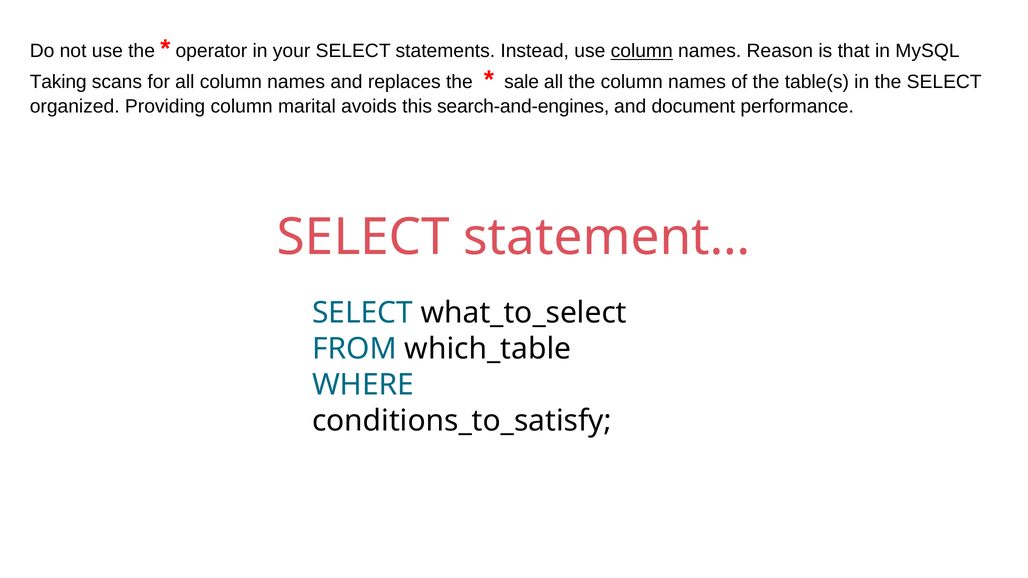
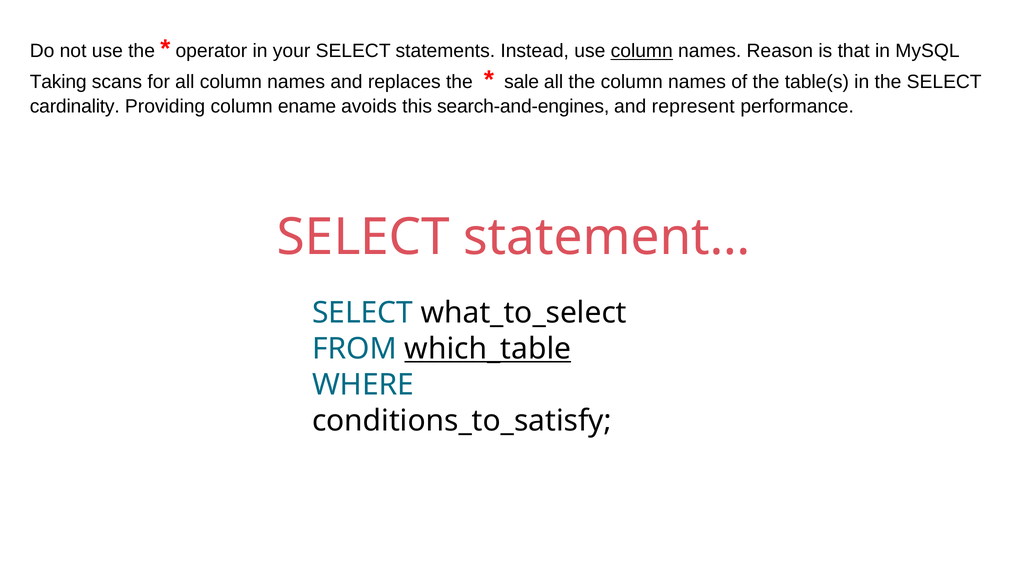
organized: organized -> cardinality
marital: marital -> ename
document: document -> represent
which_table underline: none -> present
